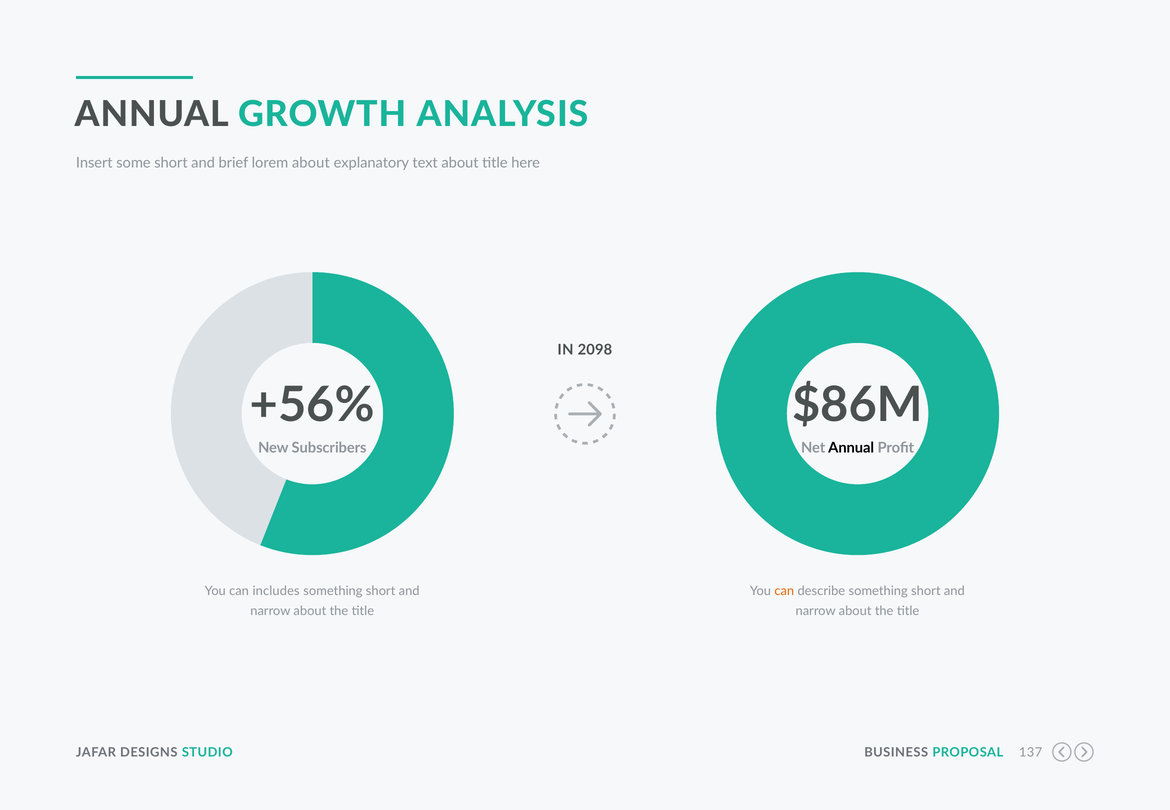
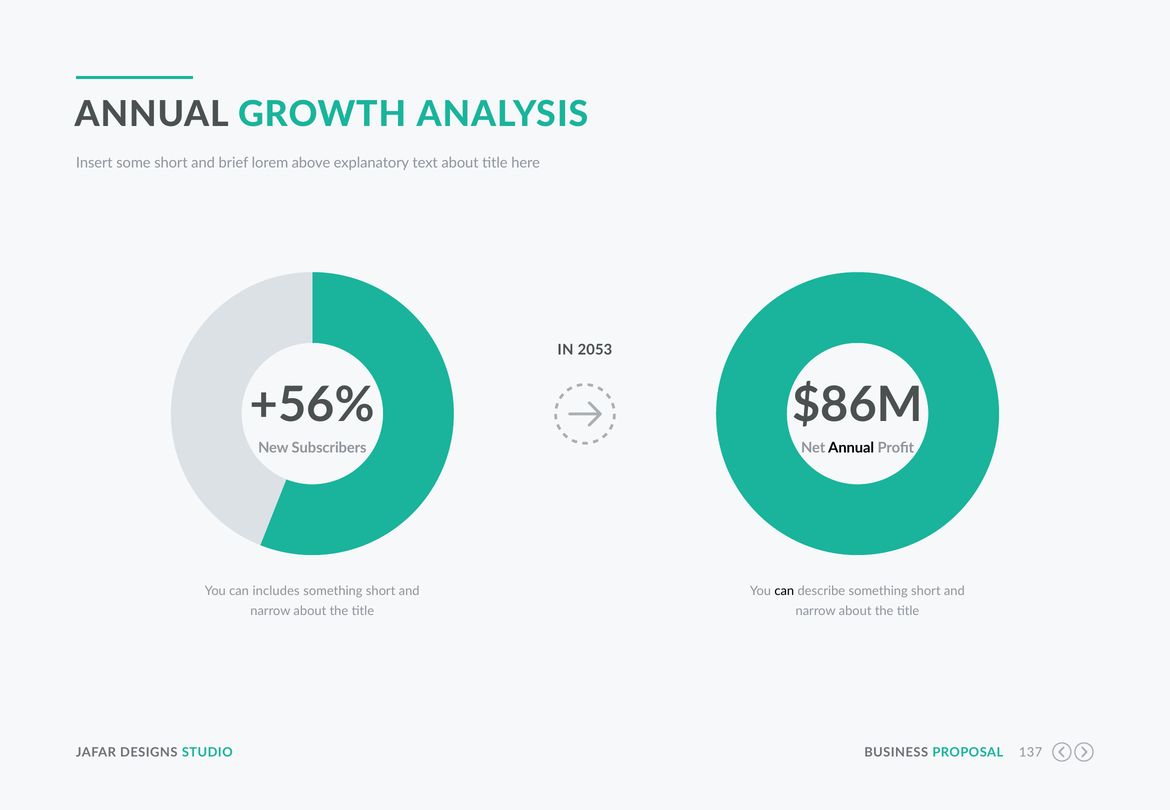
lorem about: about -> above
2098: 2098 -> 2053
can at (784, 591) colour: orange -> black
